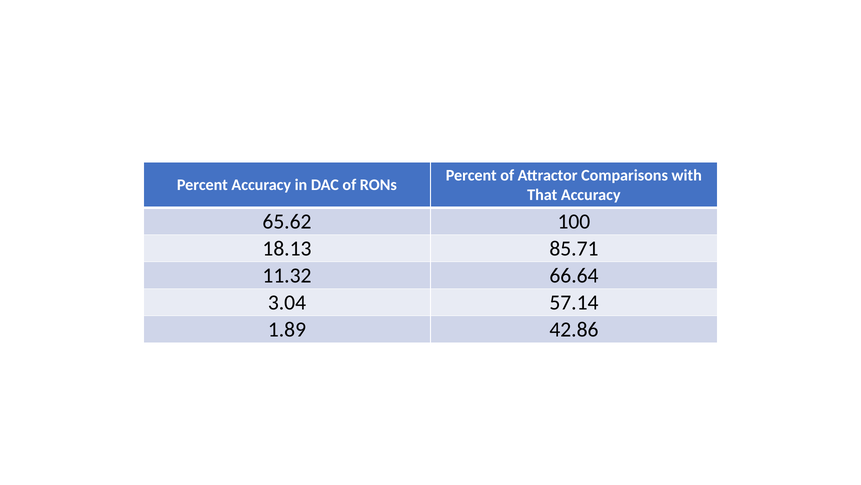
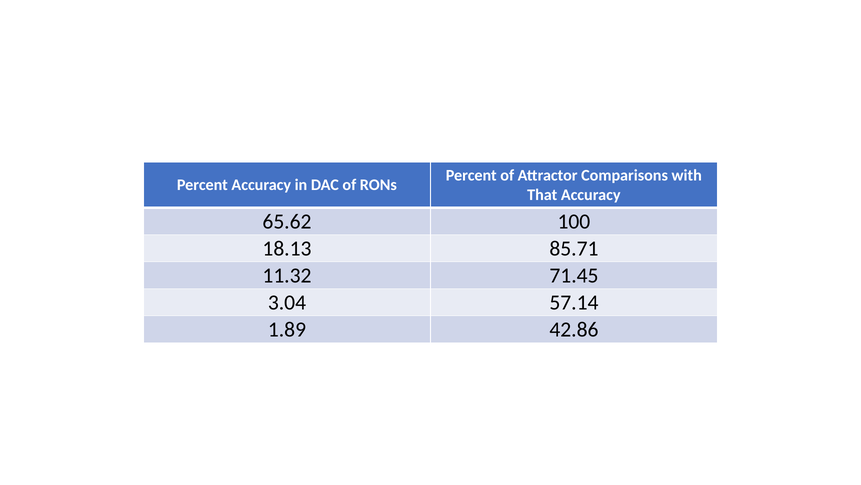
66.64: 66.64 -> 71.45
